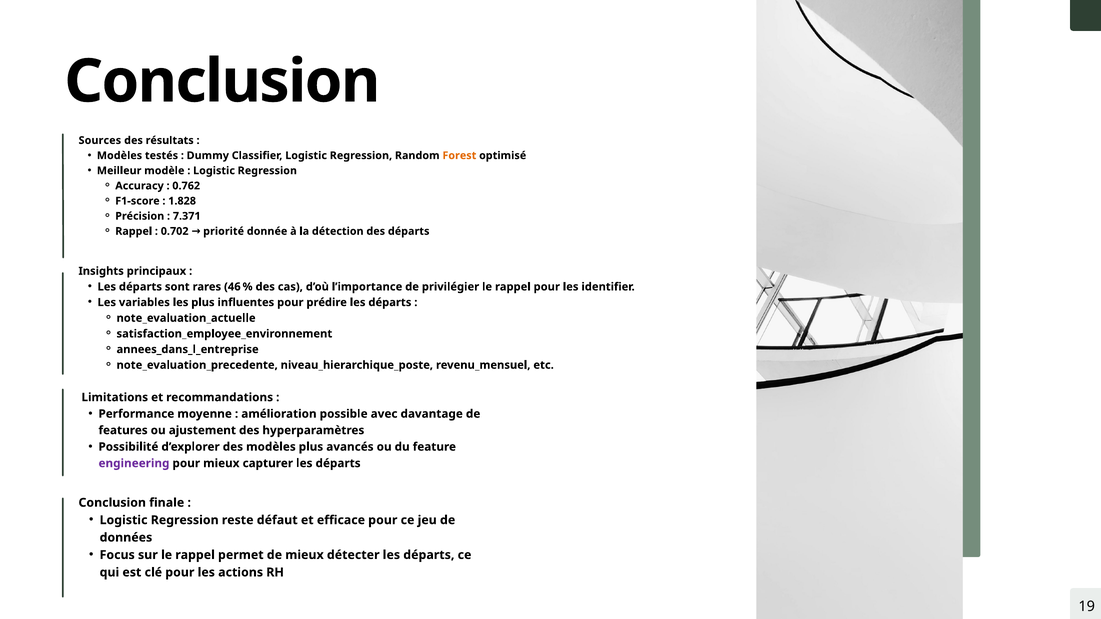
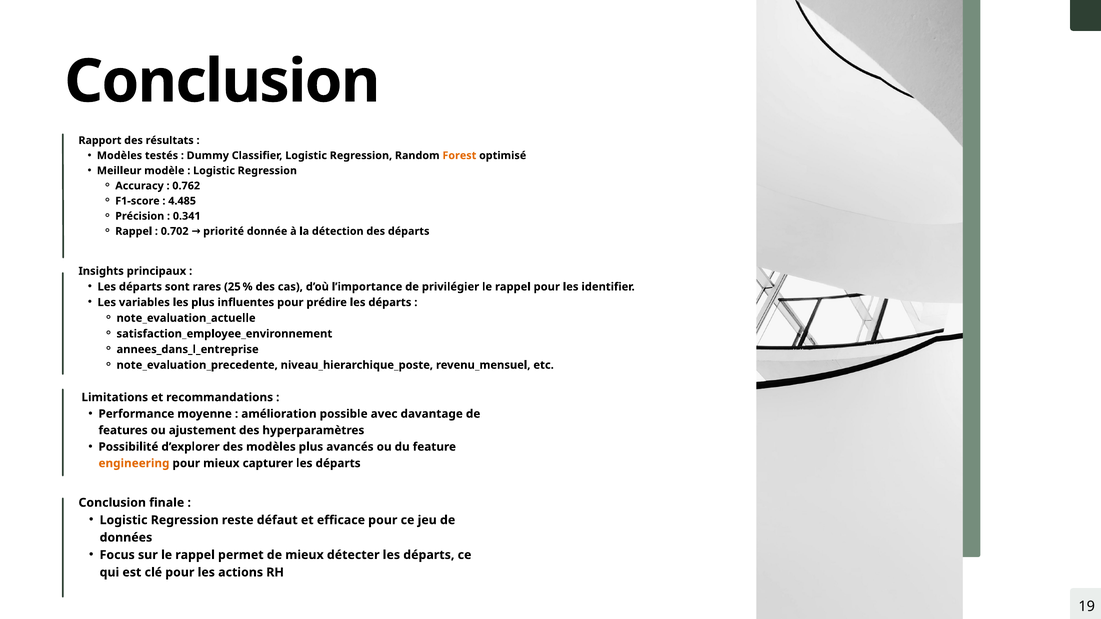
Sources: Sources -> Rapport
1.828: 1.828 -> 4.485
7.371: 7.371 -> 0.341
46: 46 -> 25
engineering colour: purple -> orange
